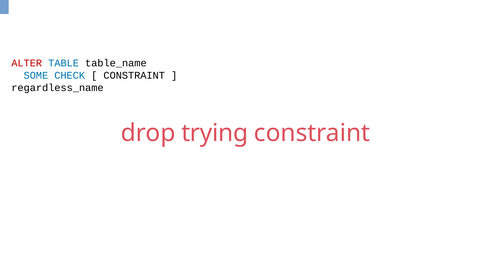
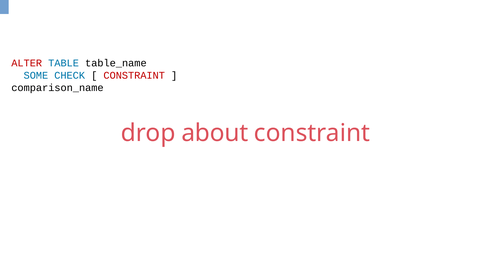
CONSTRAINT at (134, 75) colour: black -> red
regardless_name: regardless_name -> comparison_name
trying: trying -> about
